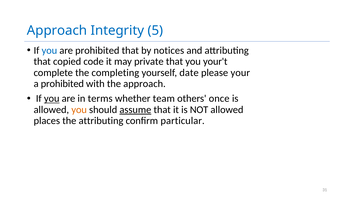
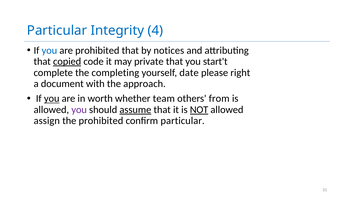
Approach at (57, 30): Approach -> Particular
5: 5 -> 4
copied underline: none -> present
your't: your't -> start't
your: your -> right
a prohibited: prohibited -> document
terms: terms -> worth
once: once -> from
you at (79, 110) colour: orange -> purple
NOT underline: none -> present
places: places -> assign
the attributing: attributing -> prohibited
